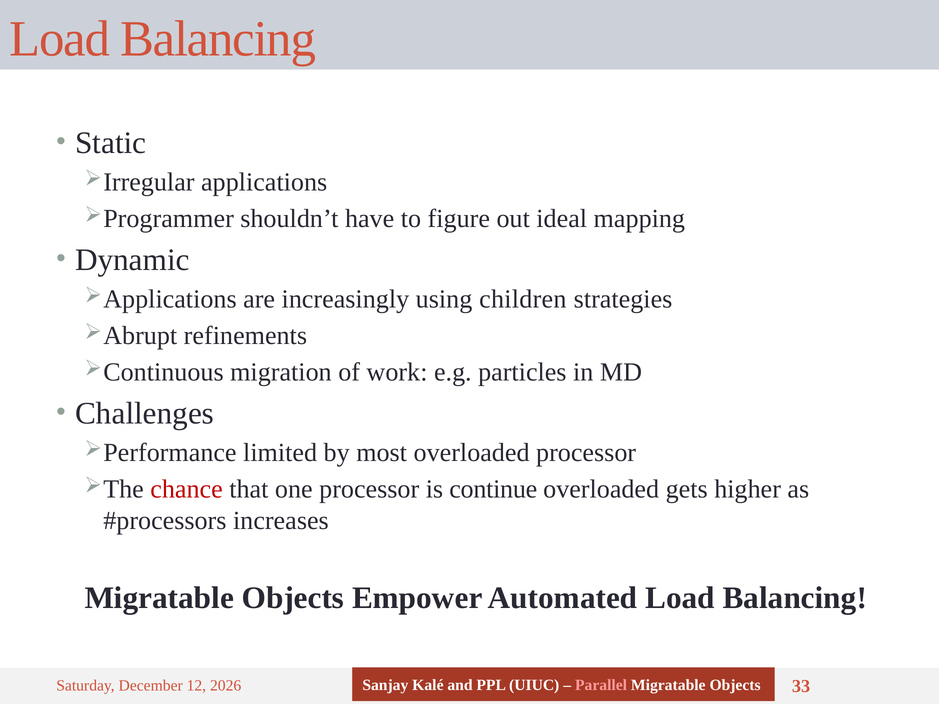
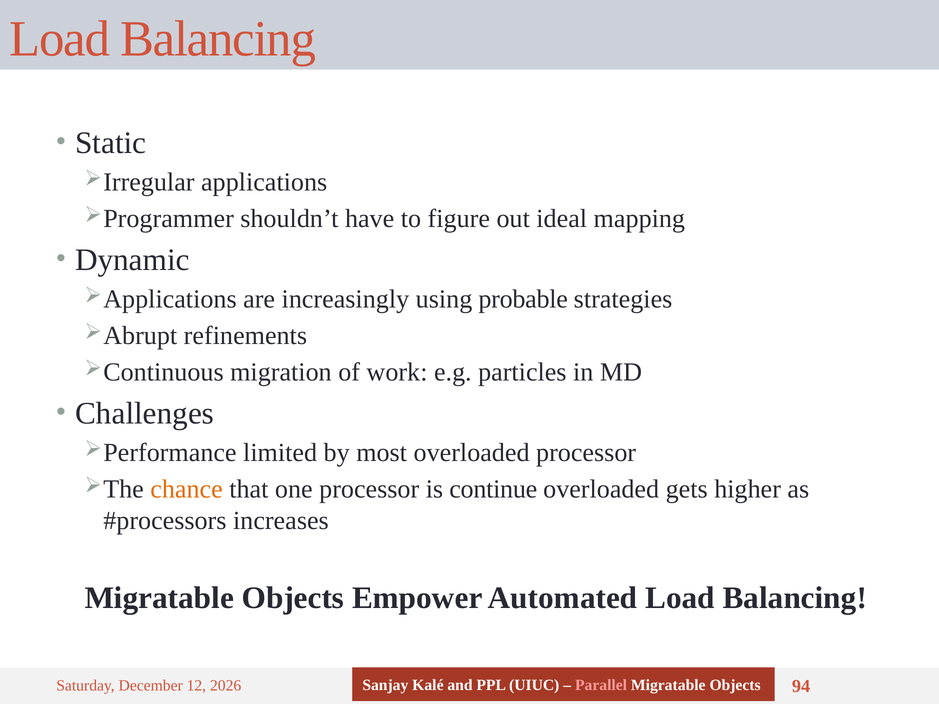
children: children -> probable
chance colour: red -> orange
33: 33 -> 94
